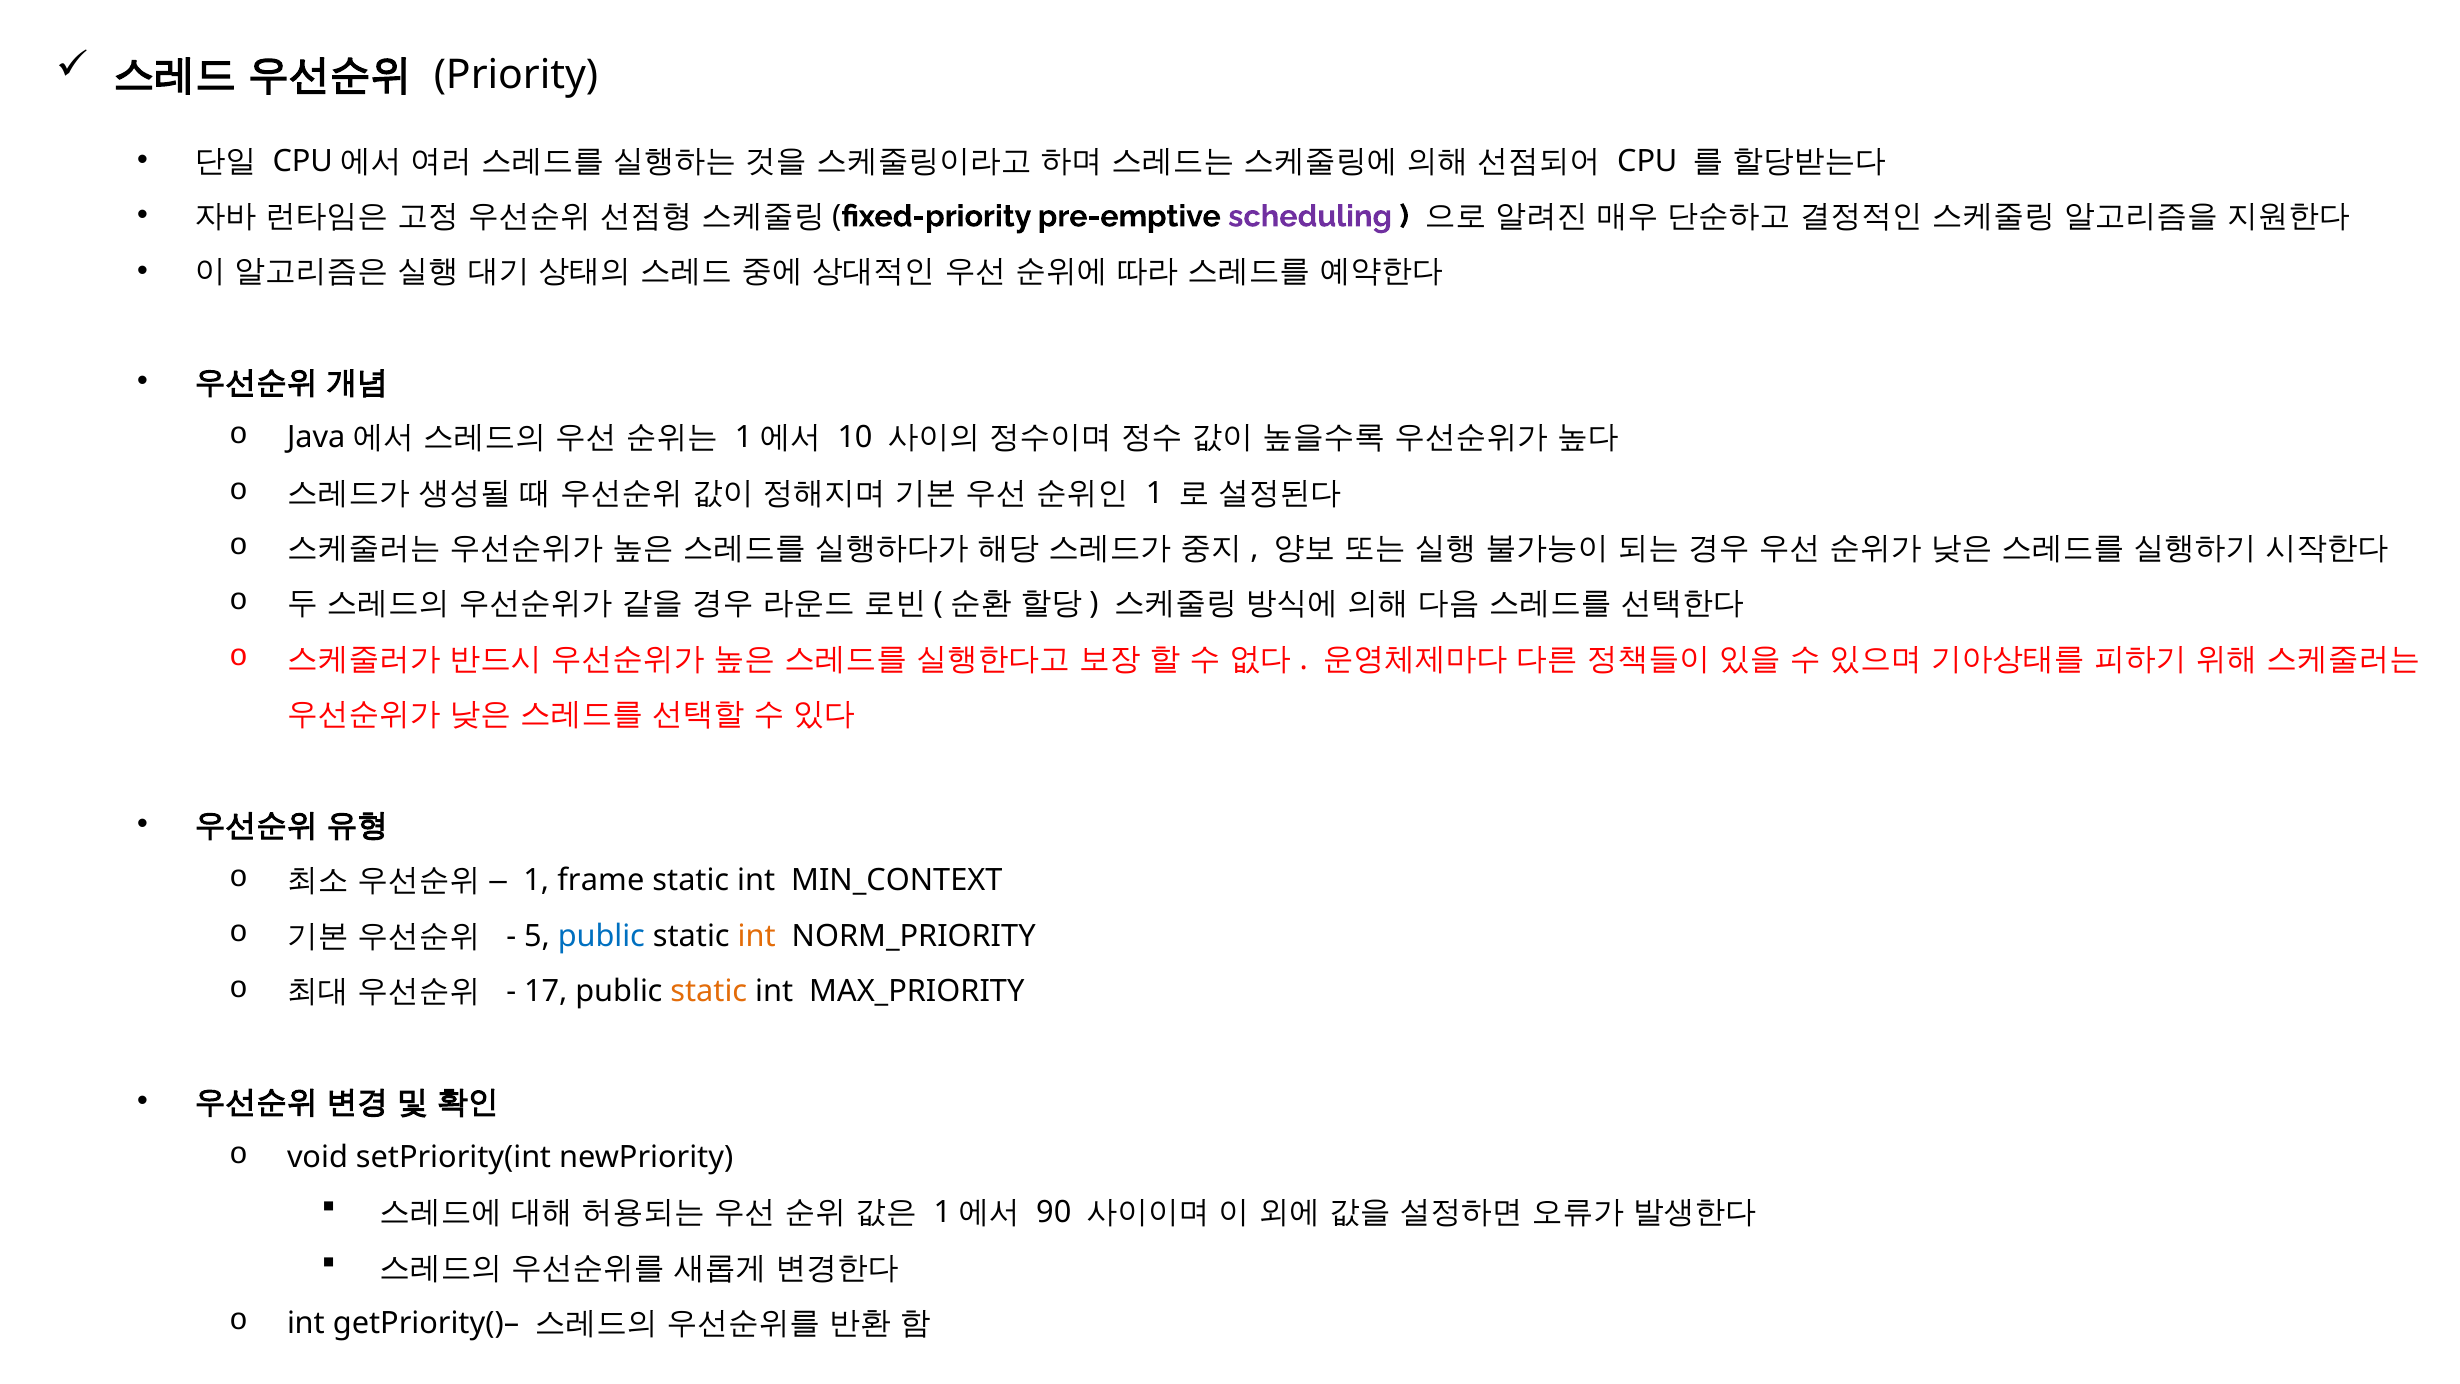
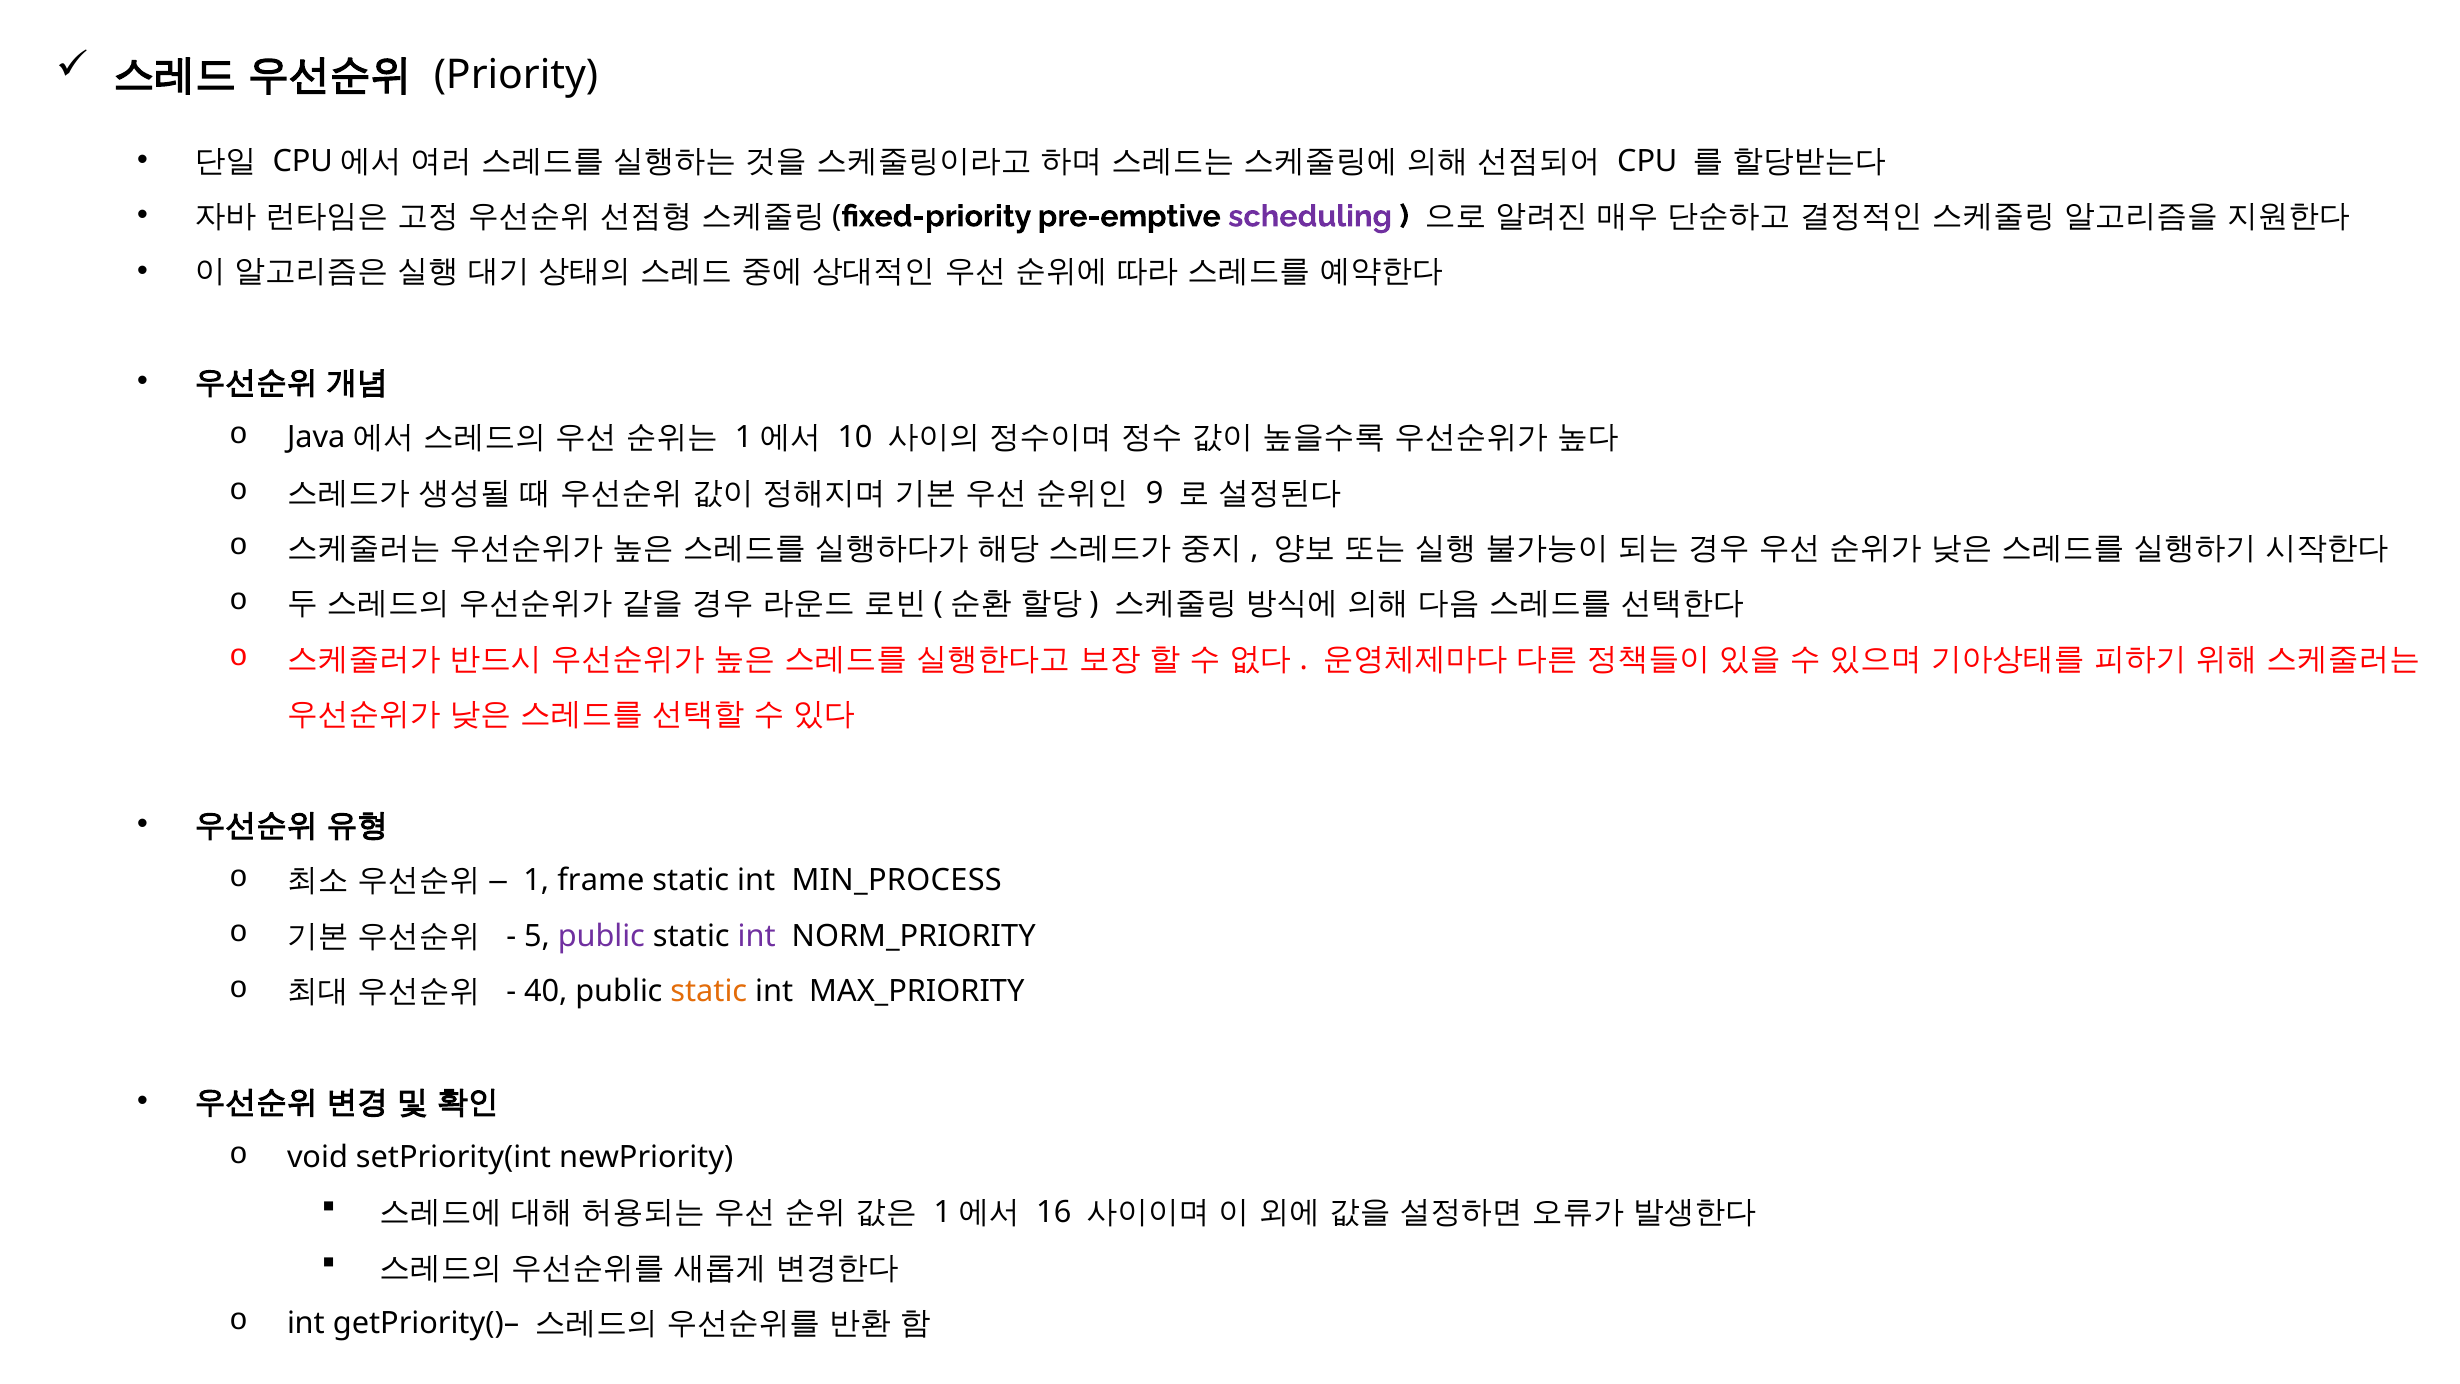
1 at (1155, 493): 1 -> 9
MIN_CONTEXT: MIN_CONTEXT -> MIN_PROCESS
public at (601, 936) colour: blue -> purple
int at (757, 936) colour: orange -> purple
17: 17 -> 40
90: 90 -> 16
